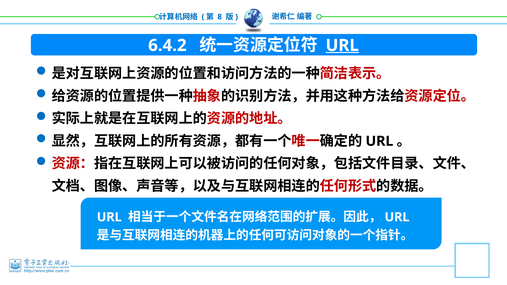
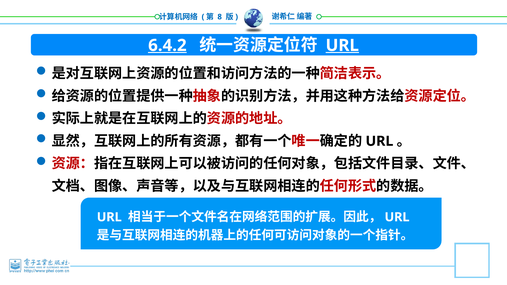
6.4.2 underline: none -> present
